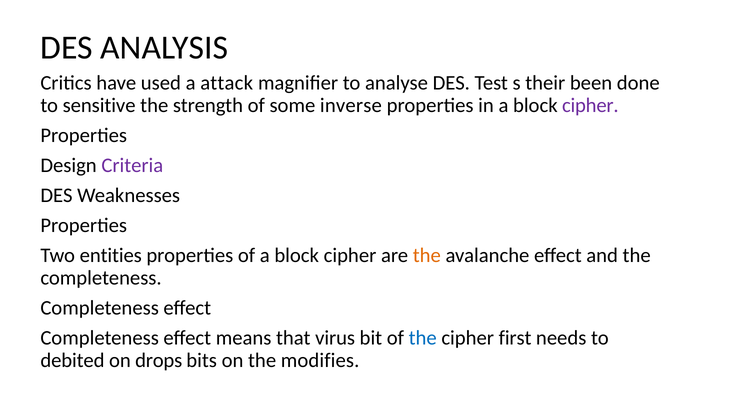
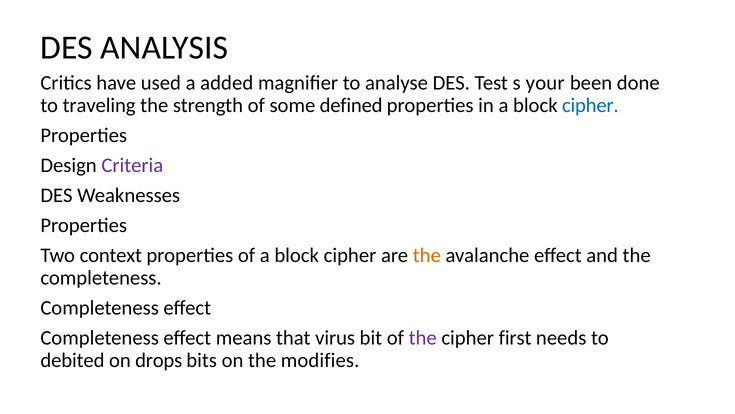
attack: attack -> added
their: their -> your
sensitive: sensitive -> traveling
inverse: inverse -> defined
cipher at (590, 105) colour: purple -> blue
entities: entities -> context
the at (423, 338) colour: blue -> purple
